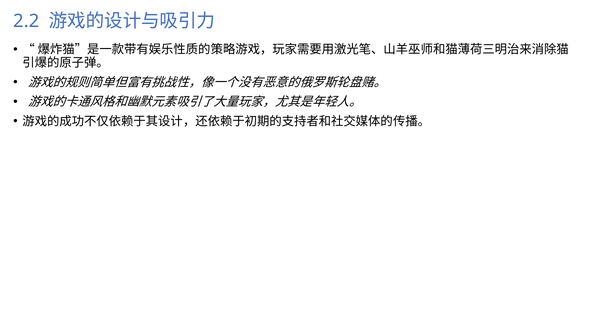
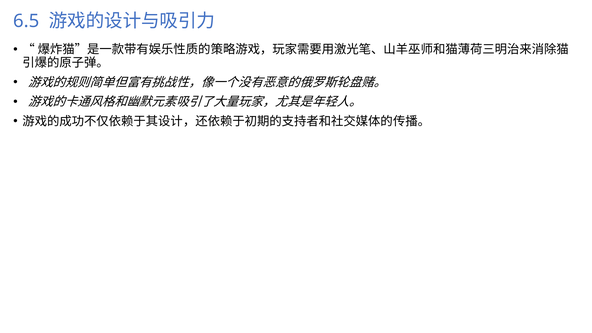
2.2: 2.2 -> 6.5
